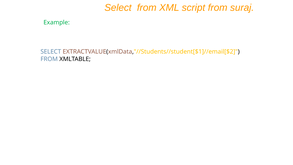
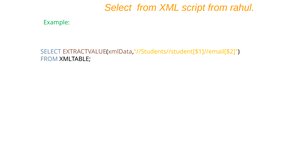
suraj: suraj -> rahul
